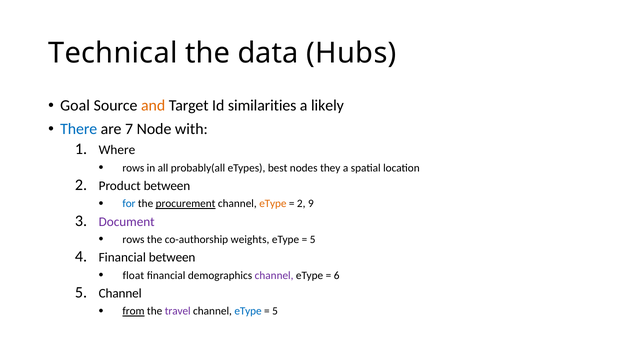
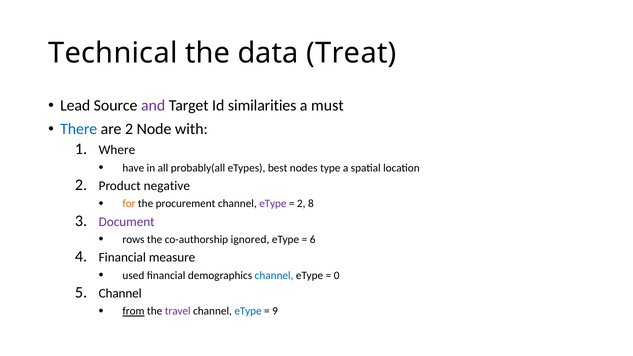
Hubs: Hubs -> Treat
Goal: Goal -> Lead
and colour: orange -> purple
likely: likely -> must
are 7: 7 -> 2
rows at (133, 168): rows -> have
they: they -> type
Product between: between -> negative
for colour: blue -> orange
procurement underline: present -> none
eType at (273, 204) colour: orange -> purple
9: 9 -> 8
weights: weights -> ignored
5 at (313, 240): 5 -> 6
Financial between: between -> measure
float: float -> used
channel at (274, 275) colour: purple -> blue
6: 6 -> 0
5 at (275, 311): 5 -> 9
